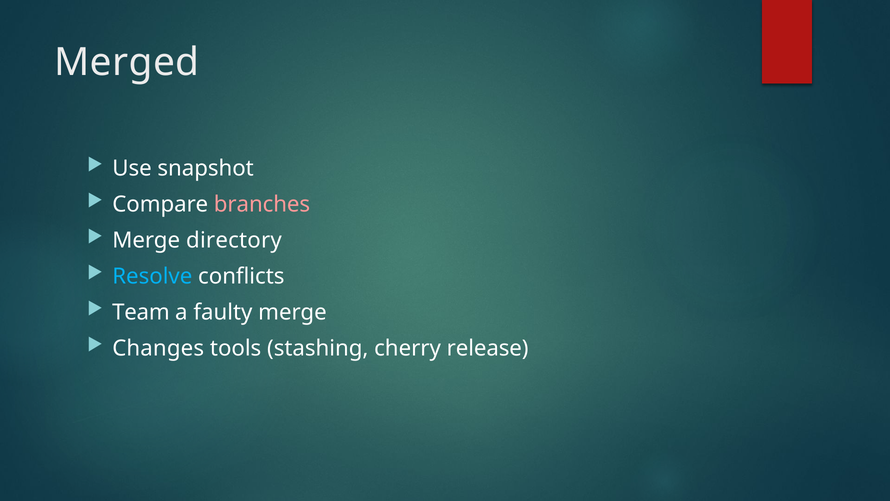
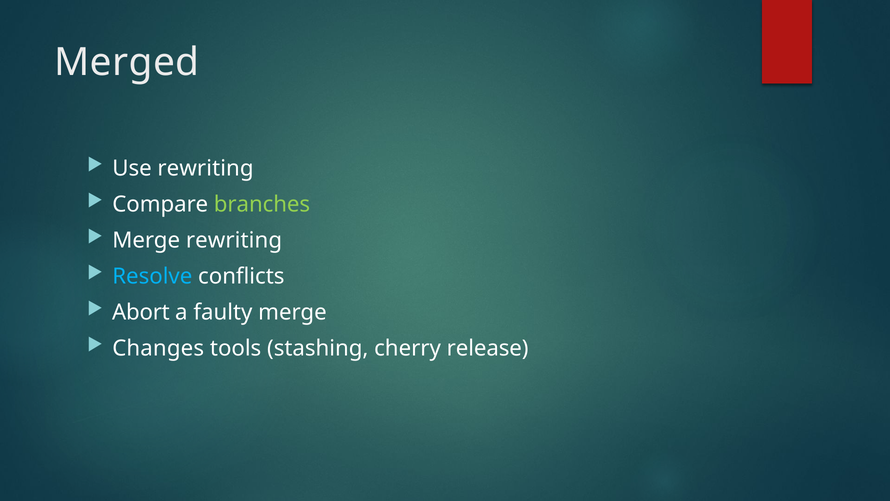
Use snapshot: snapshot -> rewriting
branches colour: pink -> light green
Merge directory: directory -> rewriting
Team: Team -> Abort
